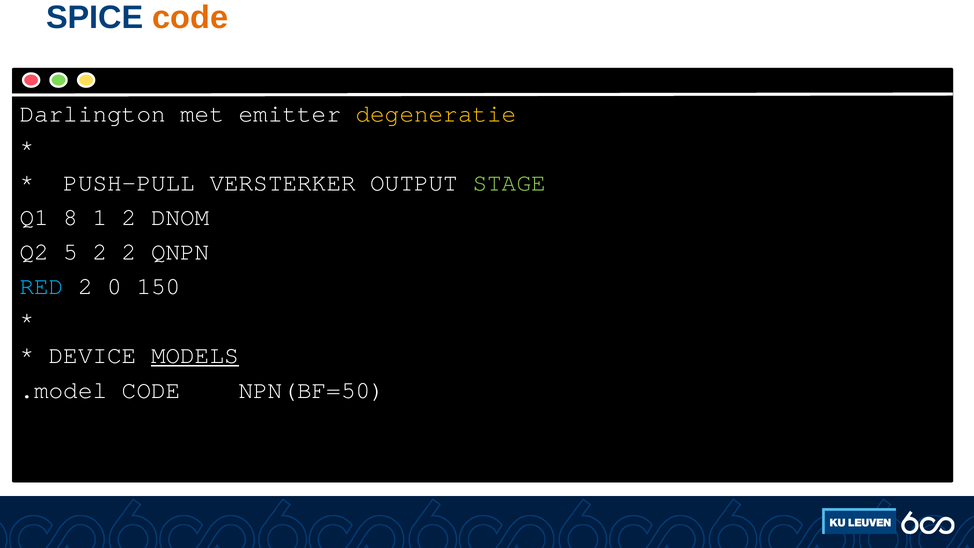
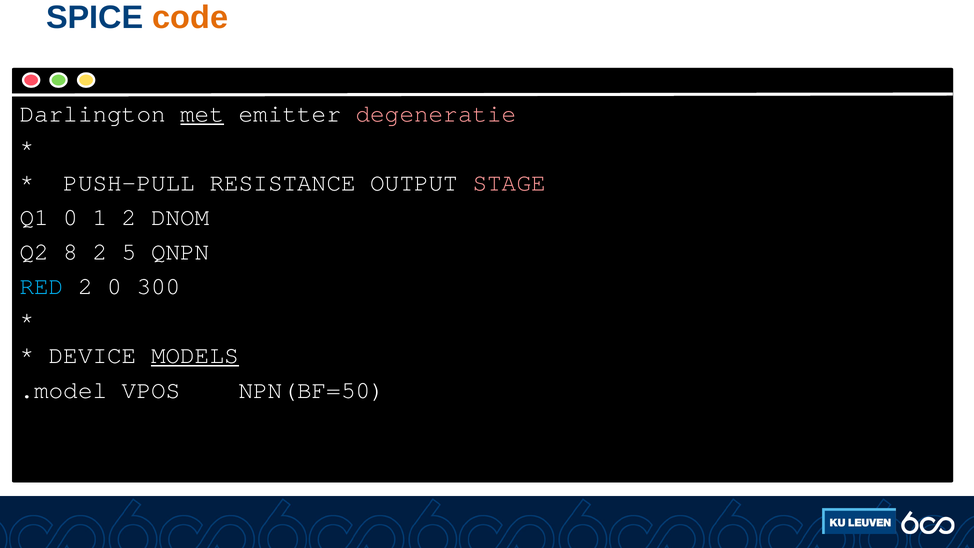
met underline: none -> present
degeneratie colour: yellow -> pink
VERSTERKER: VERSTERKER -> RESISTANCE
STAGE colour: light green -> pink
Q1 8: 8 -> 0
5: 5 -> 8
2 2: 2 -> 5
150: 150 -> 300
.model CODE: CODE -> VPOS
